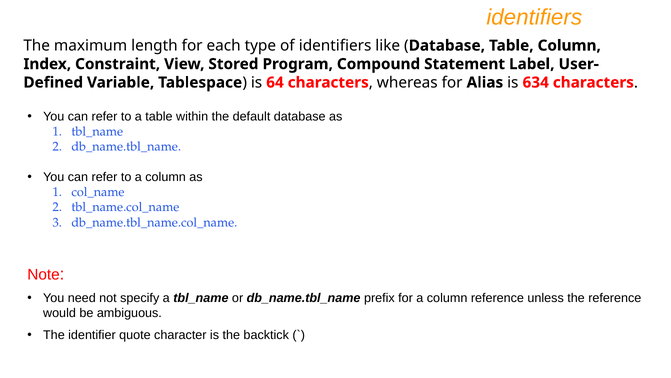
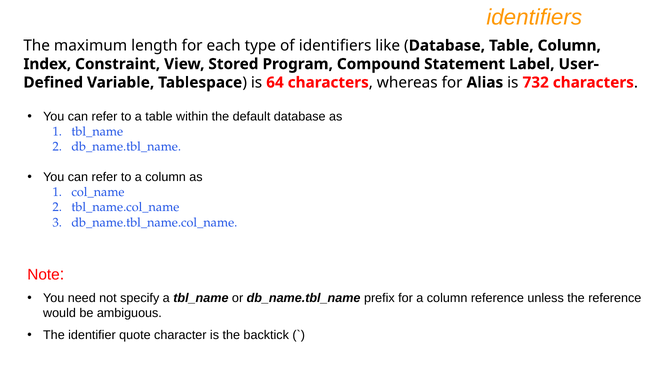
634: 634 -> 732
